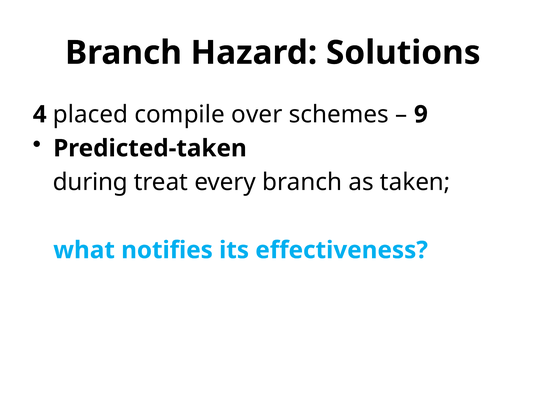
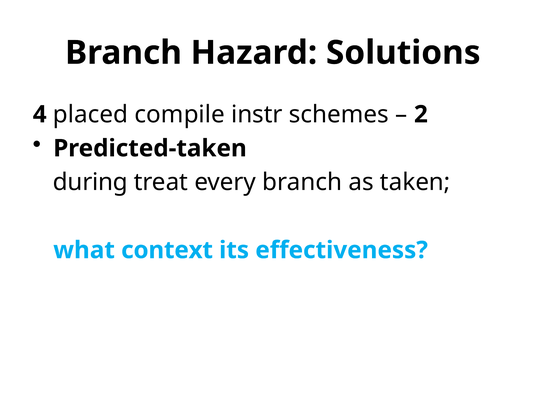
over: over -> instr
9: 9 -> 2
notifies: notifies -> context
